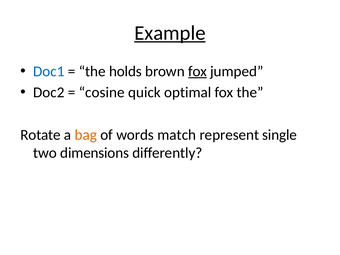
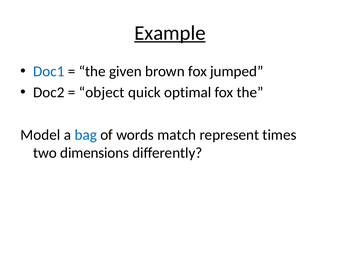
holds: holds -> given
fox at (197, 71) underline: present -> none
cosine: cosine -> object
Rotate: Rotate -> Model
bag colour: orange -> blue
single: single -> times
